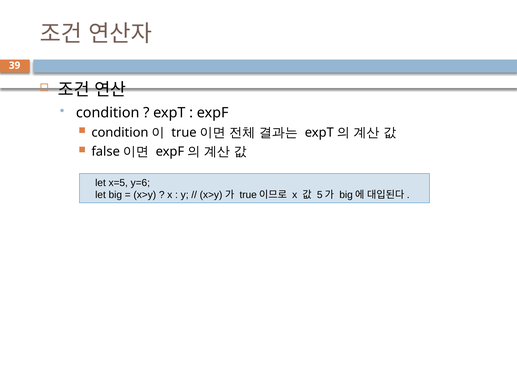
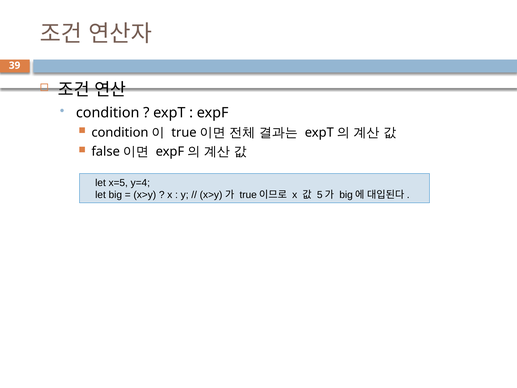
y=6: y=6 -> y=4
